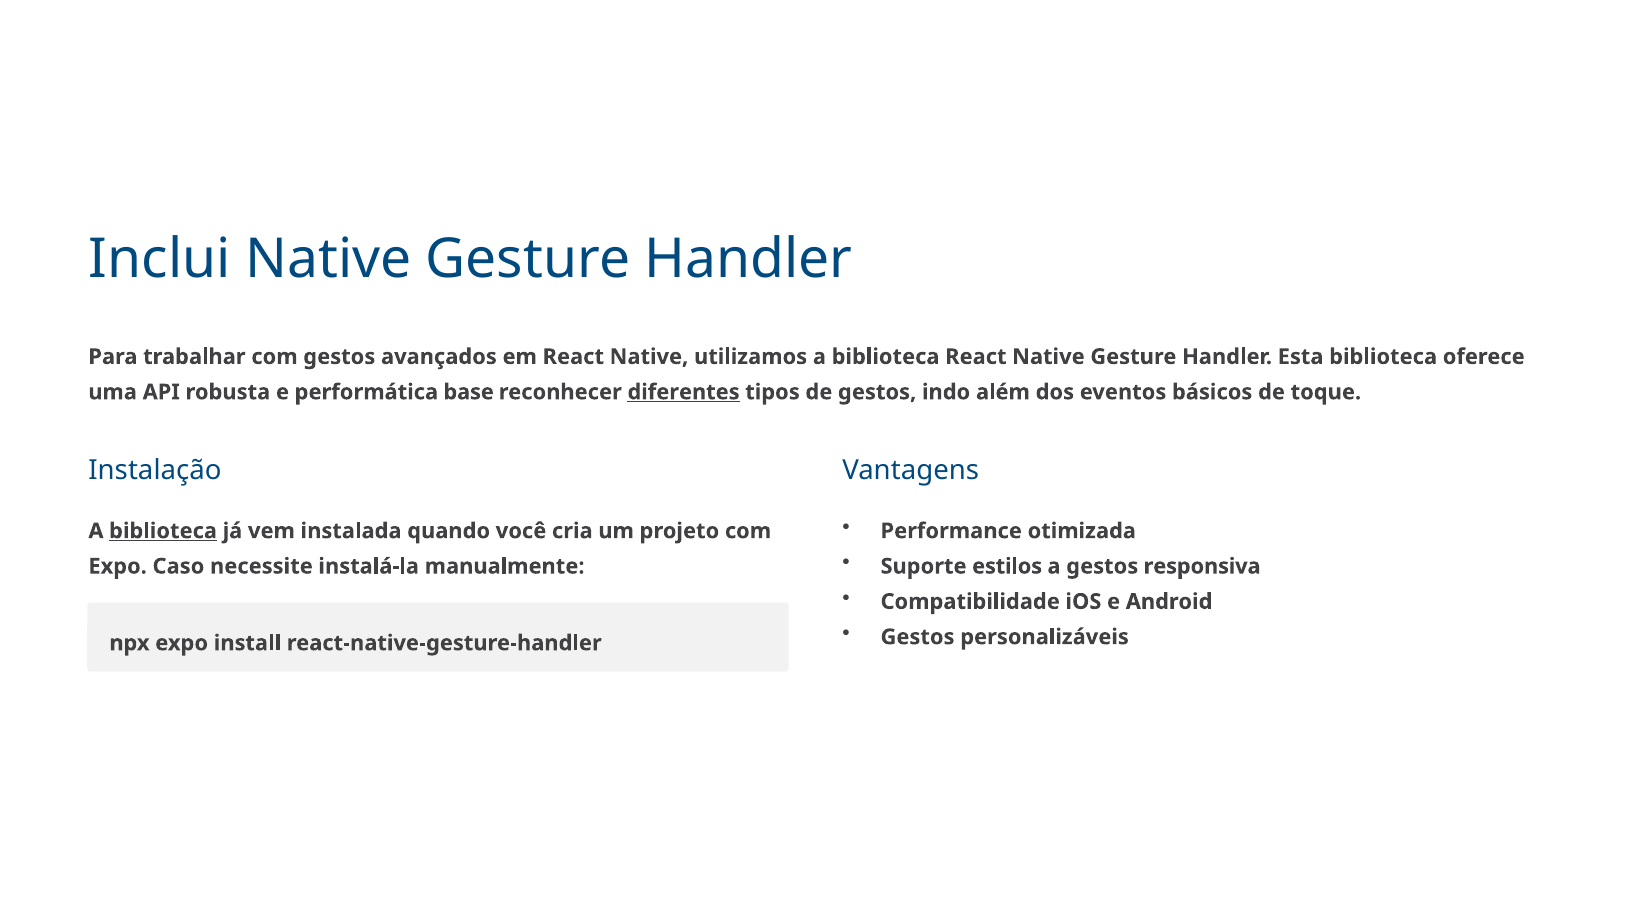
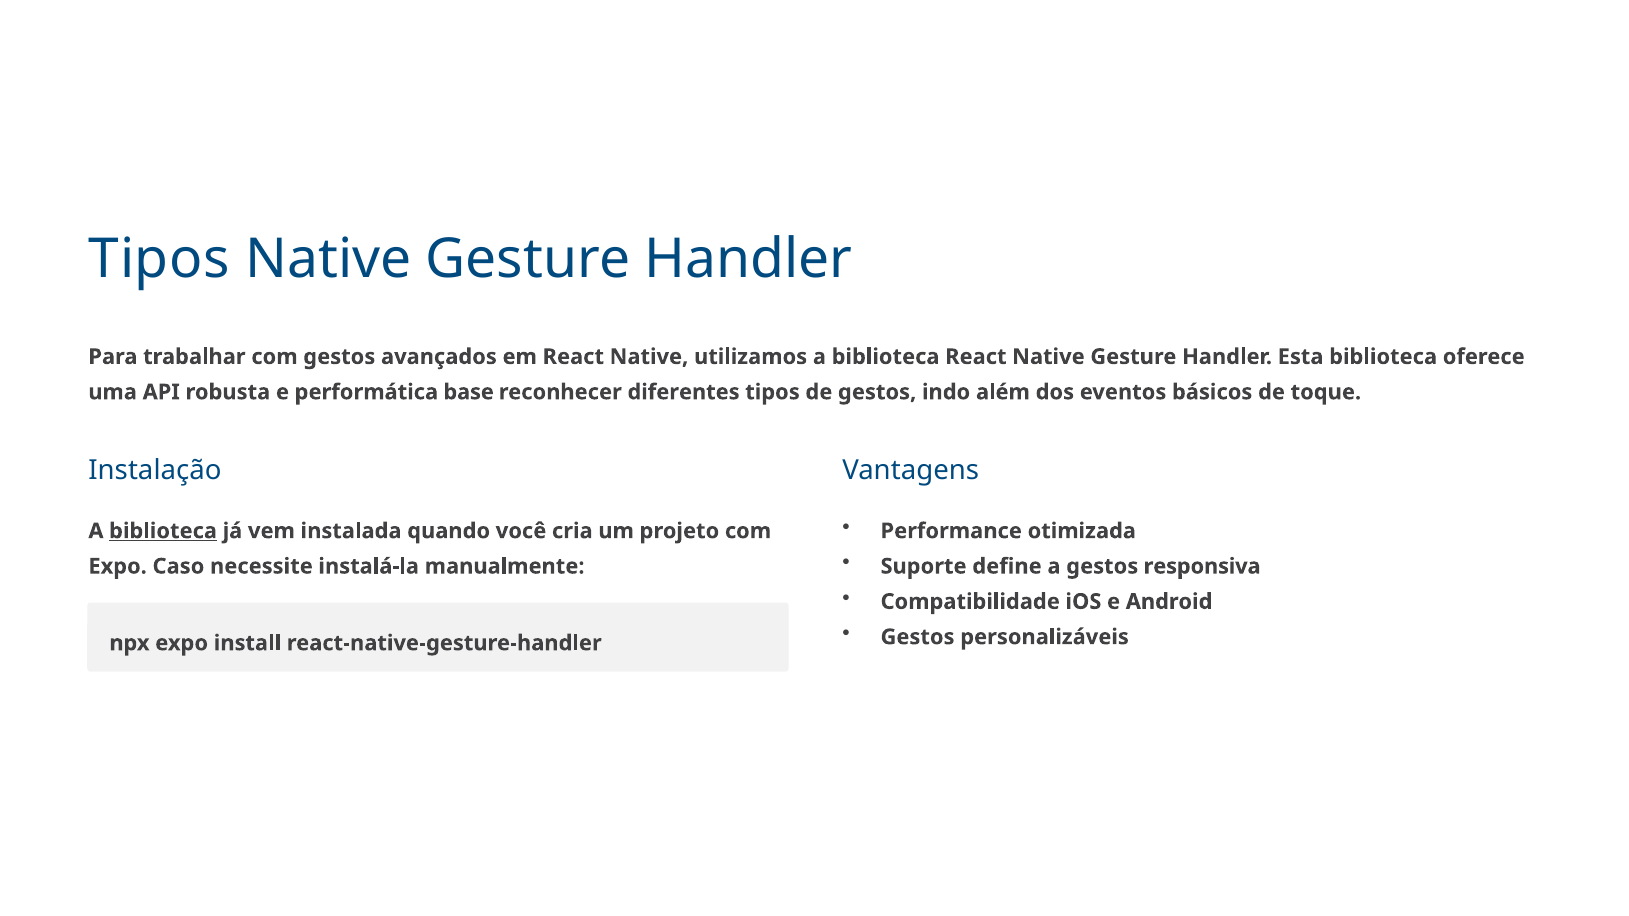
Inclui at (160, 259): Inclui -> Tipos
diferentes underline: present -> none
estilos: estilos -> define
